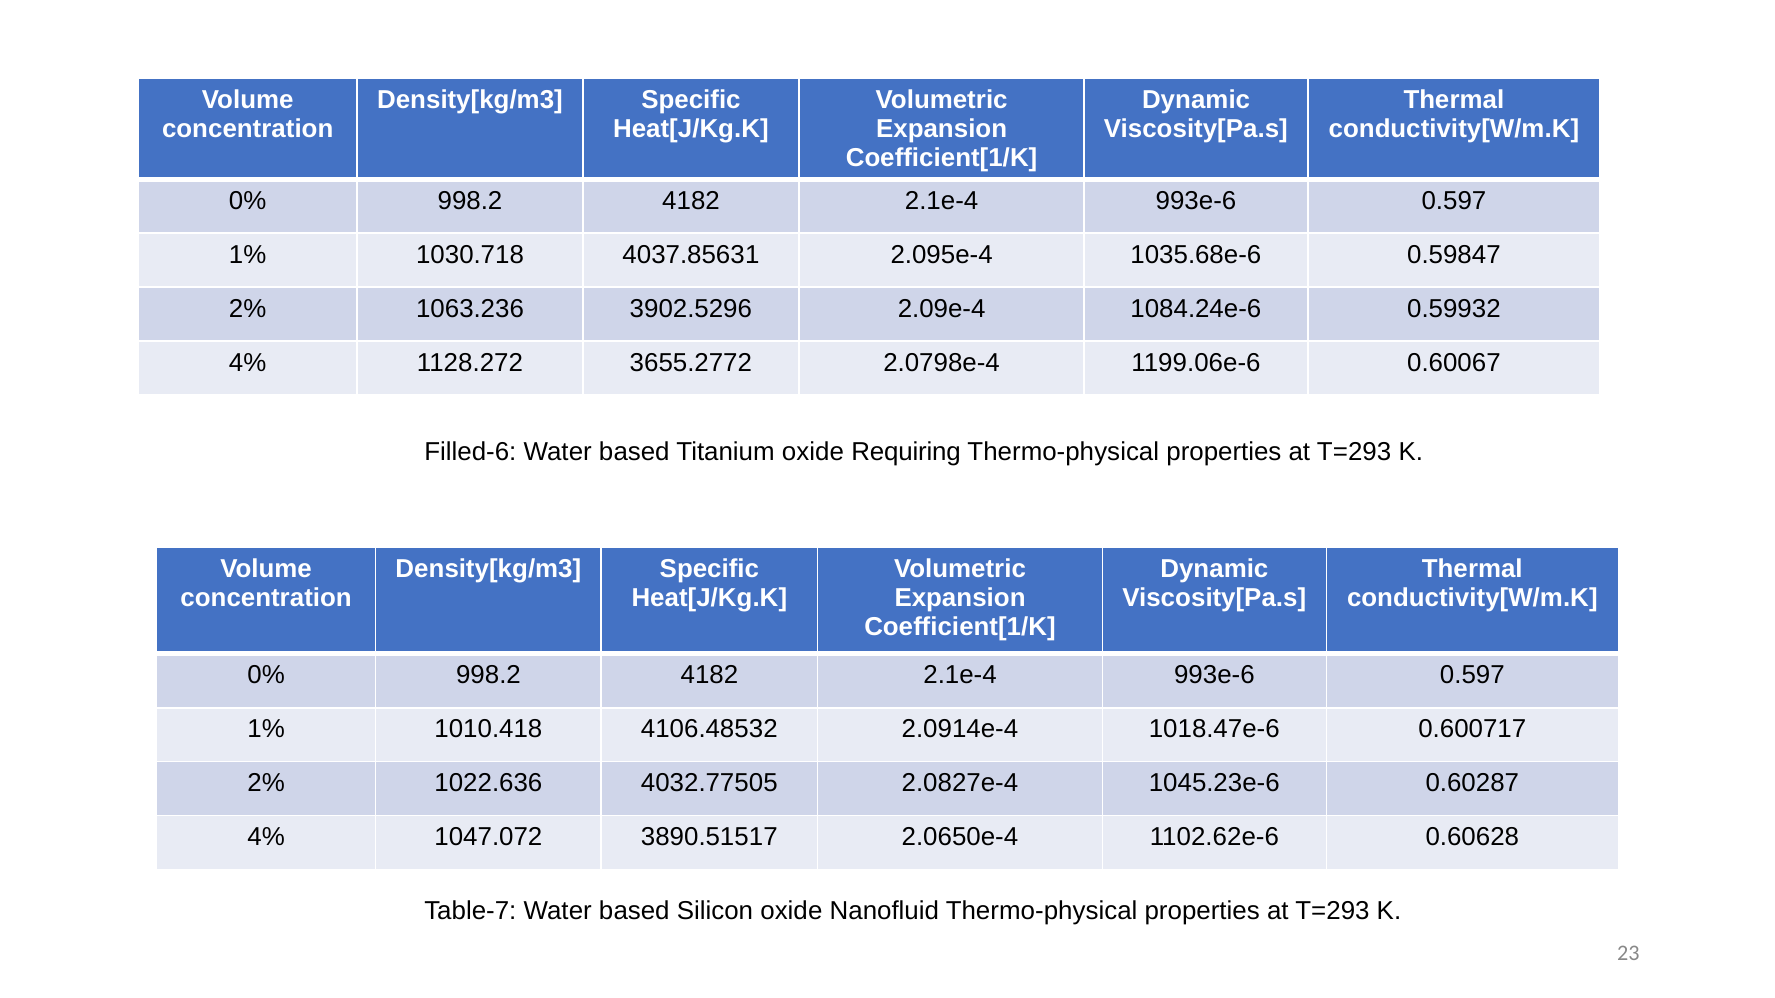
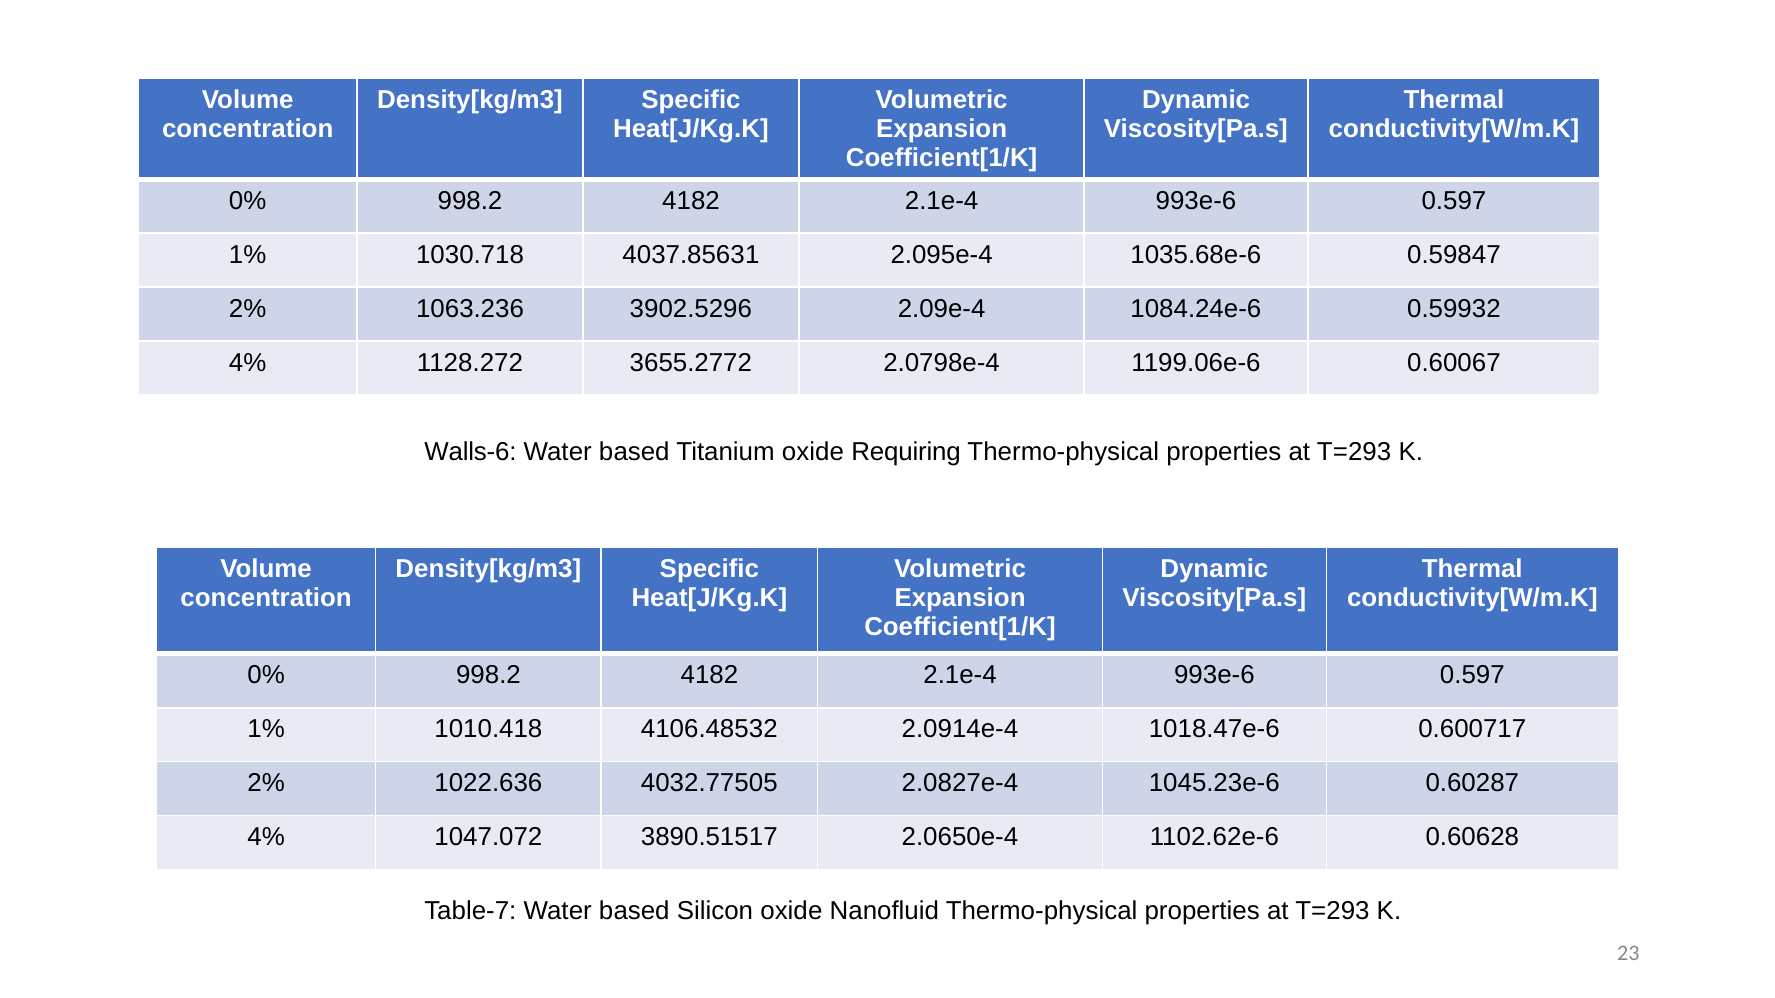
Filled-6: Filled-6 -> Walls-6
